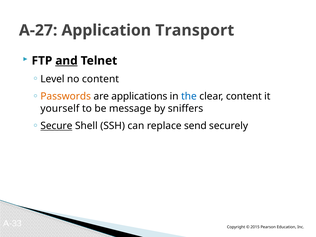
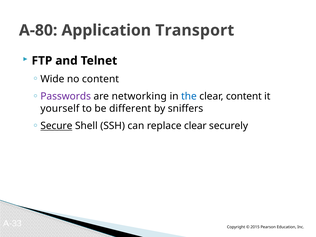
A-27: A-27 -> A-80
and underline: present -> none
Level: Level -> Wide
Passwords colour: orange -> purple
applications: applications -> networking
message: message -> different
replace send: send -> clear
